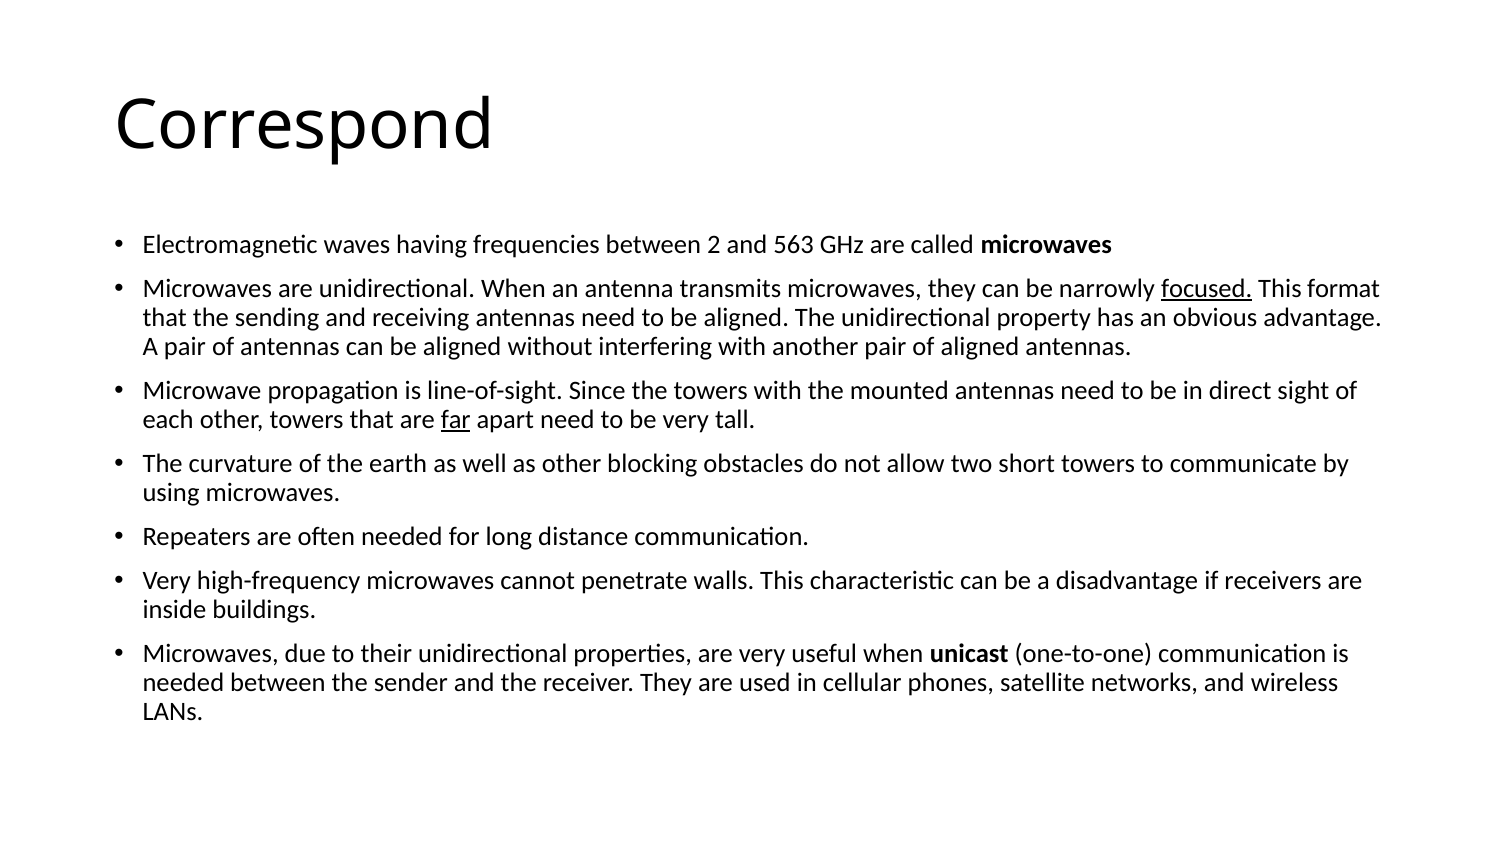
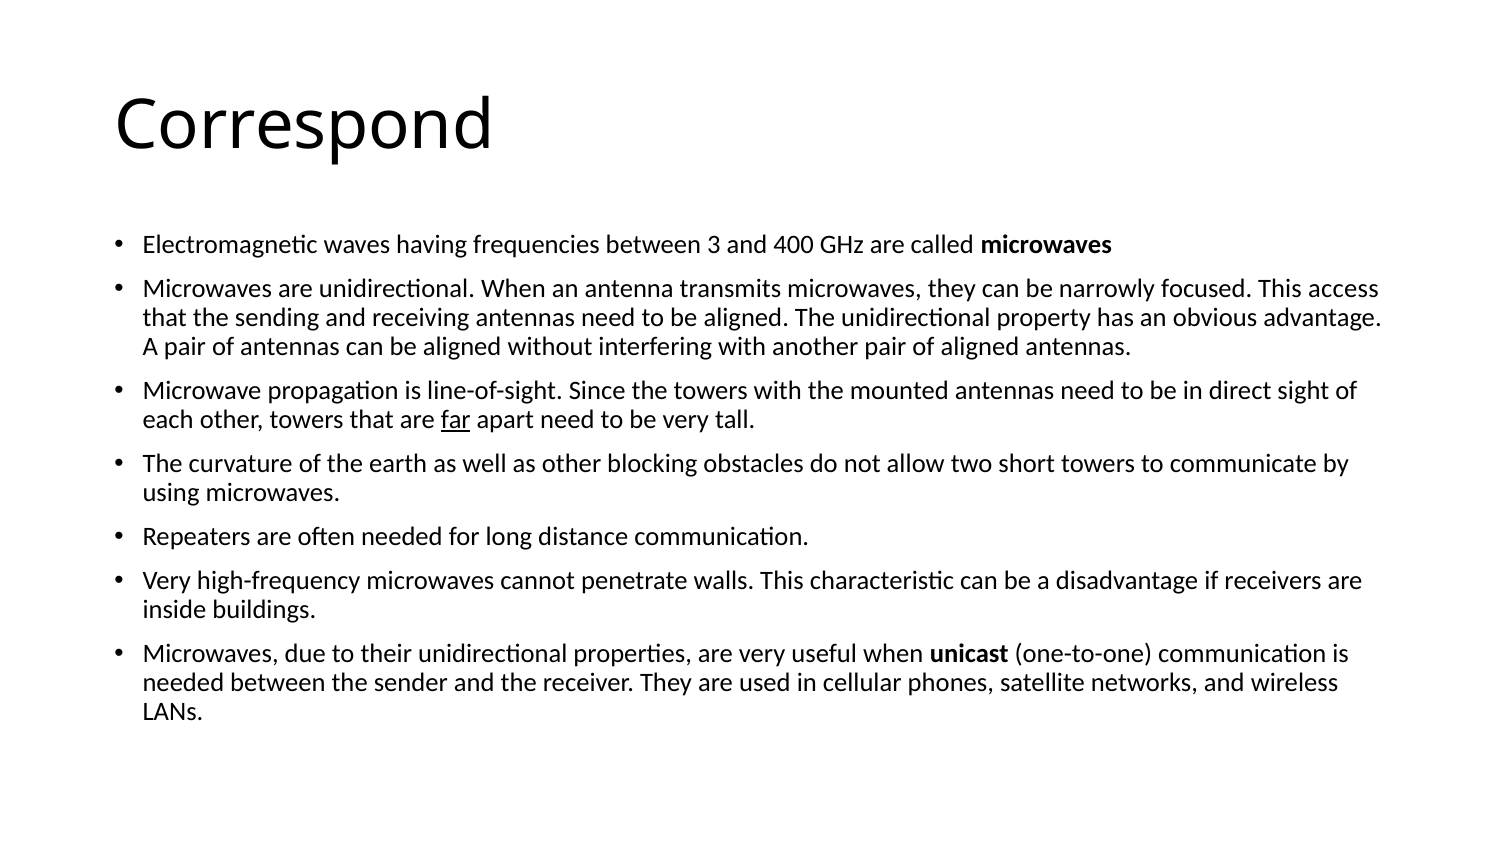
2: 2 -> 3
563: 563 -> 400
focused underline: present -> none
format: format -> access
